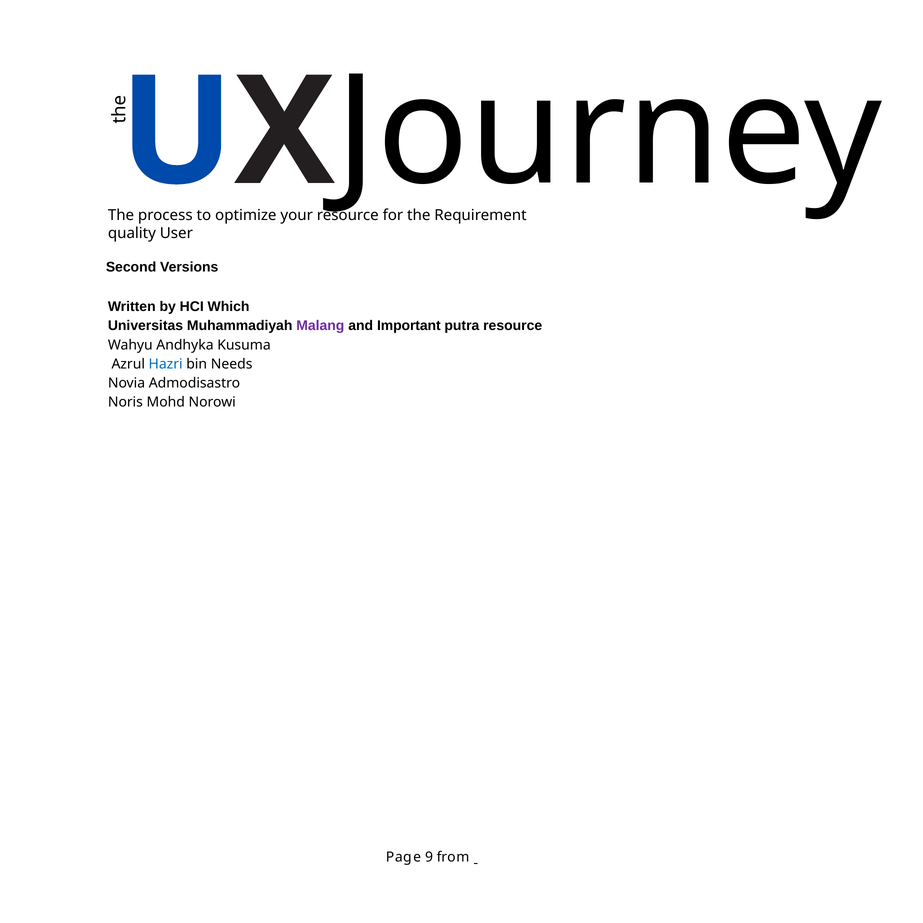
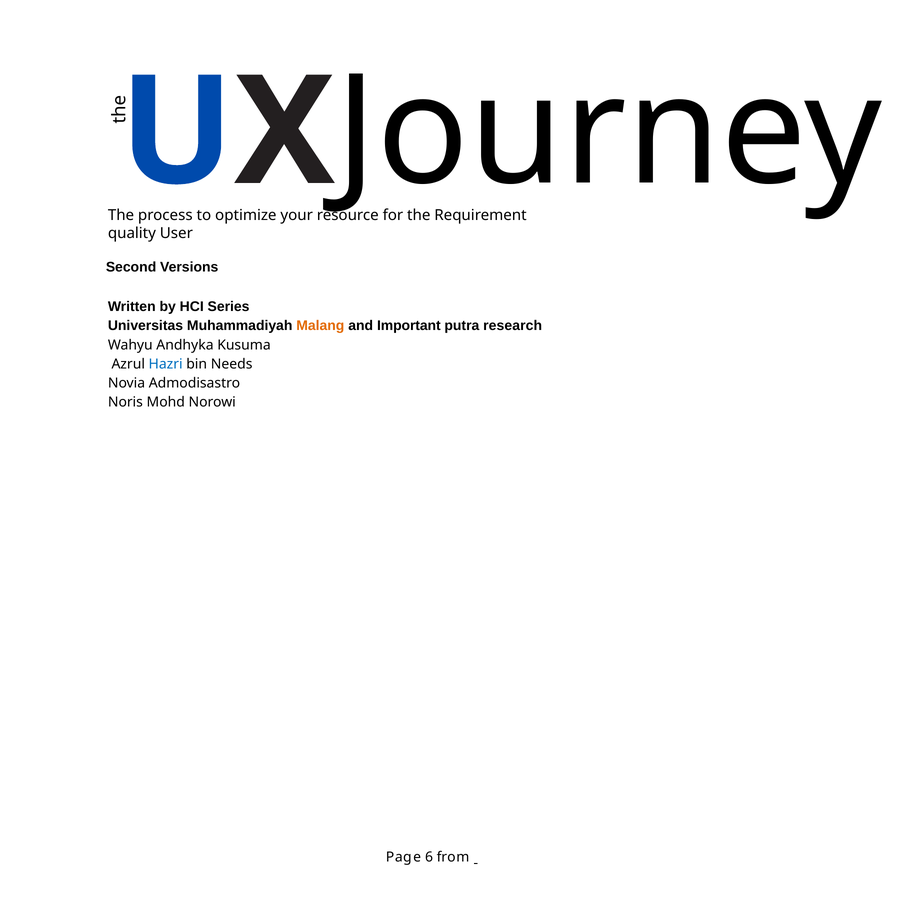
Which: Which -> Series
Malang colour: purple -> orange
putra resource: resource -> research
9: 9 -> 6
